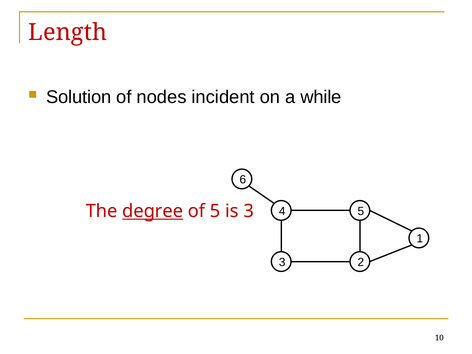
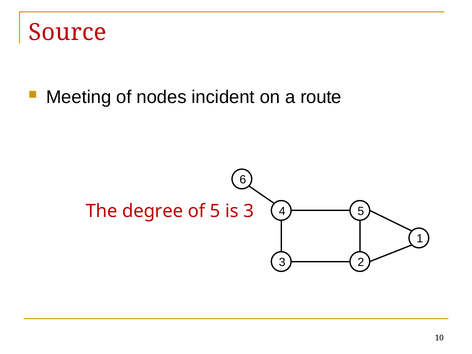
Length: Length -> Source
Solution: Solution -> Meeting
while: while -> route
degree underline: present -> none
